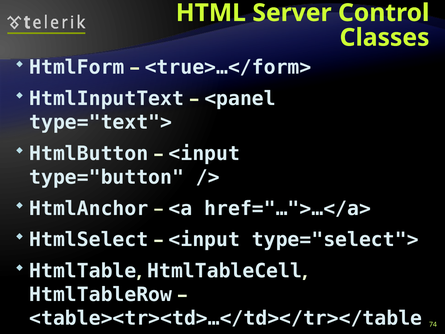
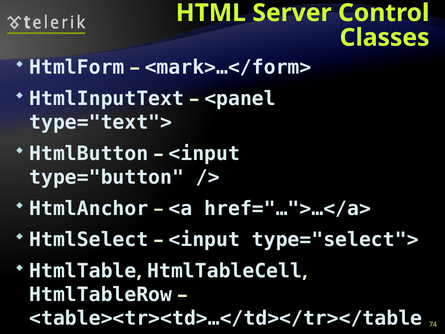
<true>…</form>: <true>…</form> -> <mark>…</form>
